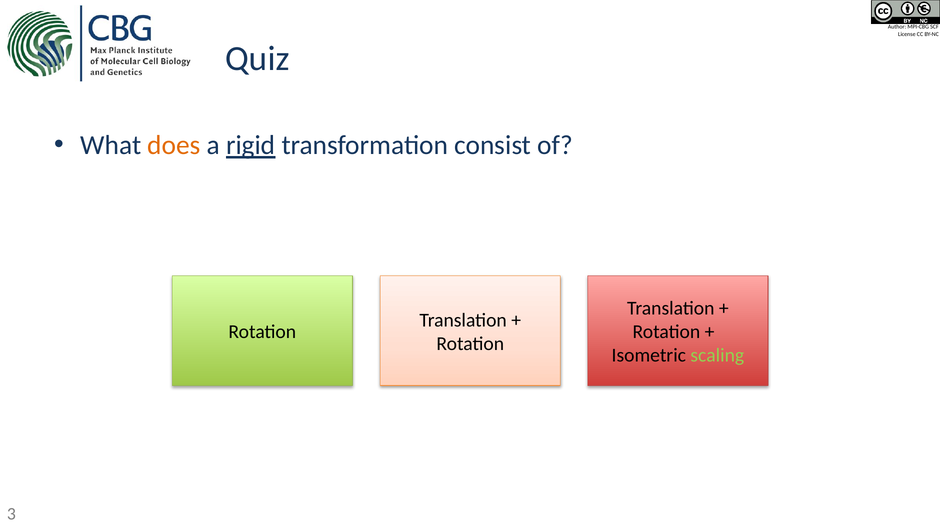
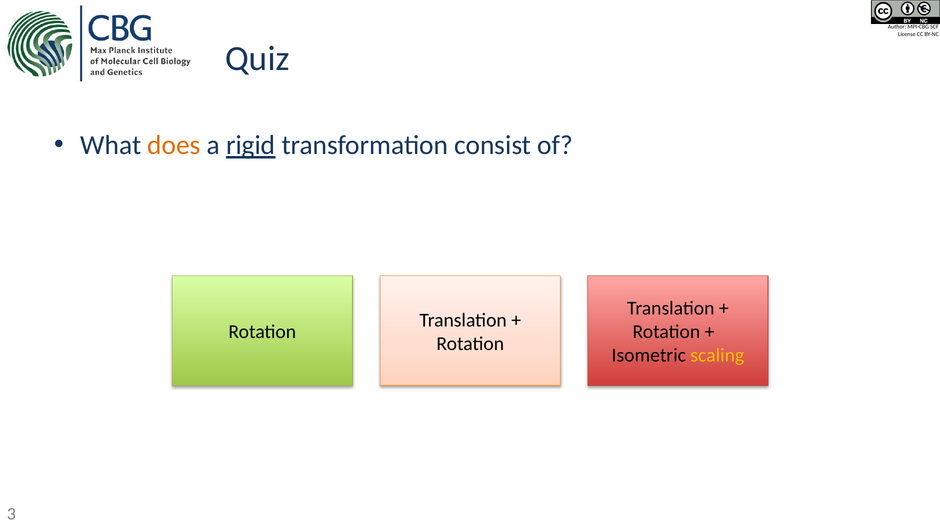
scaling colour: light green -> yellow
